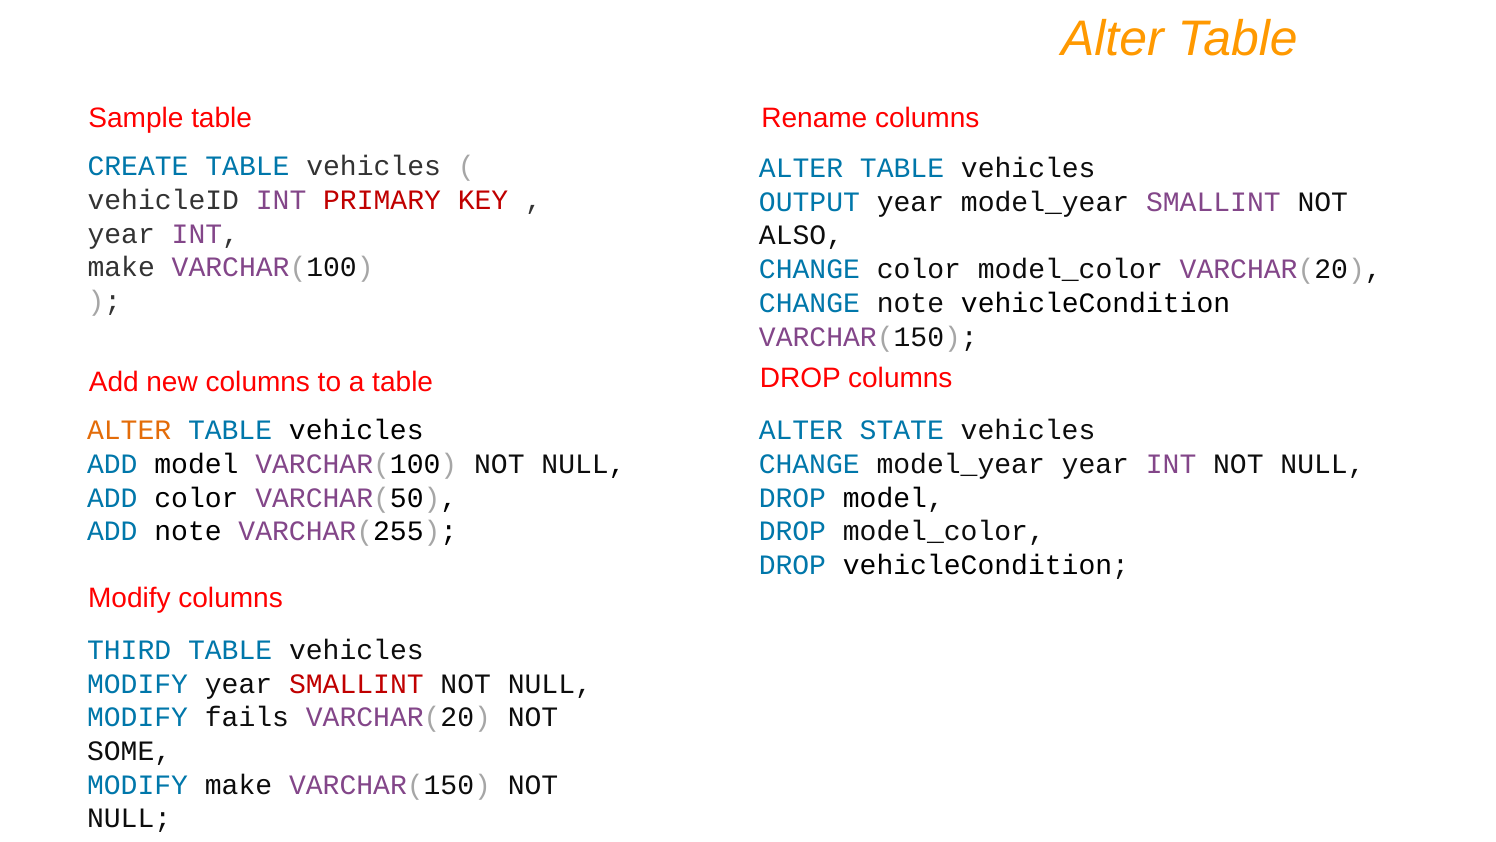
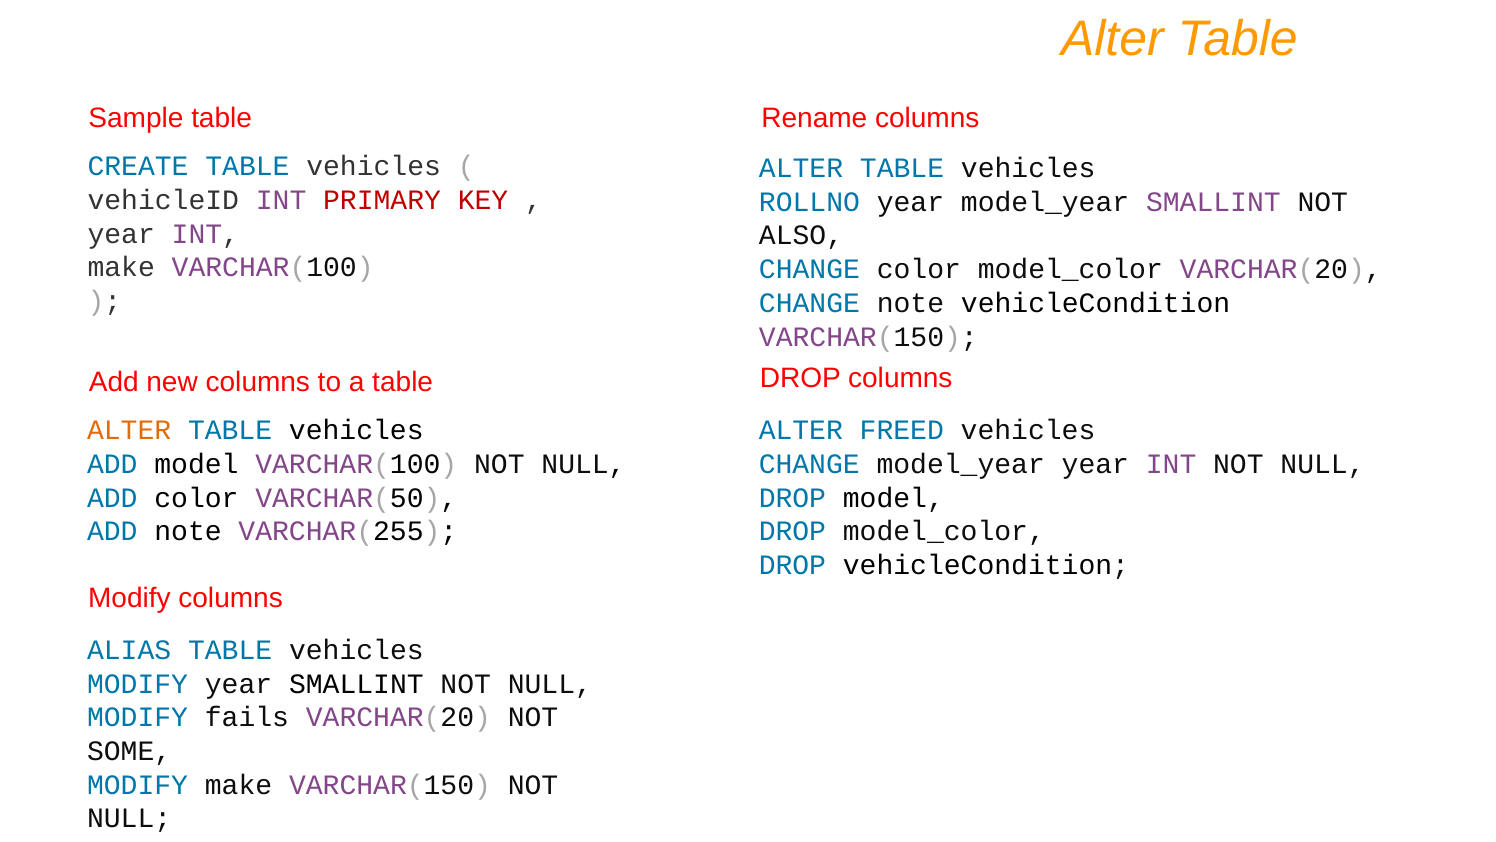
OUTPUT: OUTPUT -> ROLLNO
STATE: STATE -> FREED
THIRD: THIRD -> ALIAS
SMALLINT at (356, 684) colour: red -> black
